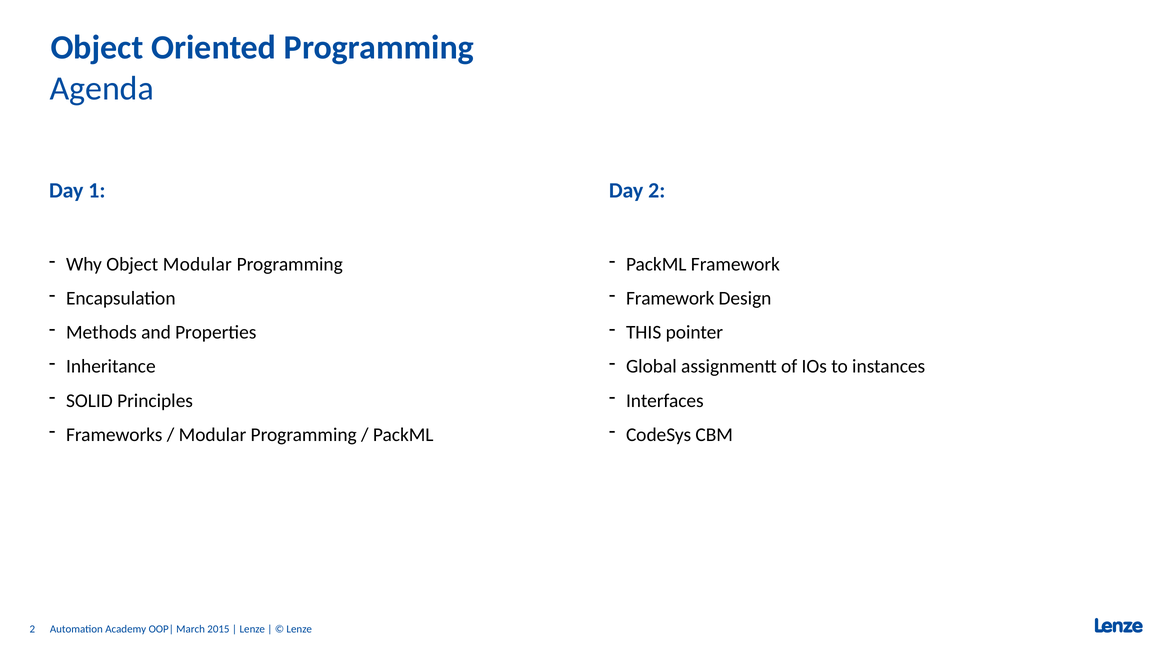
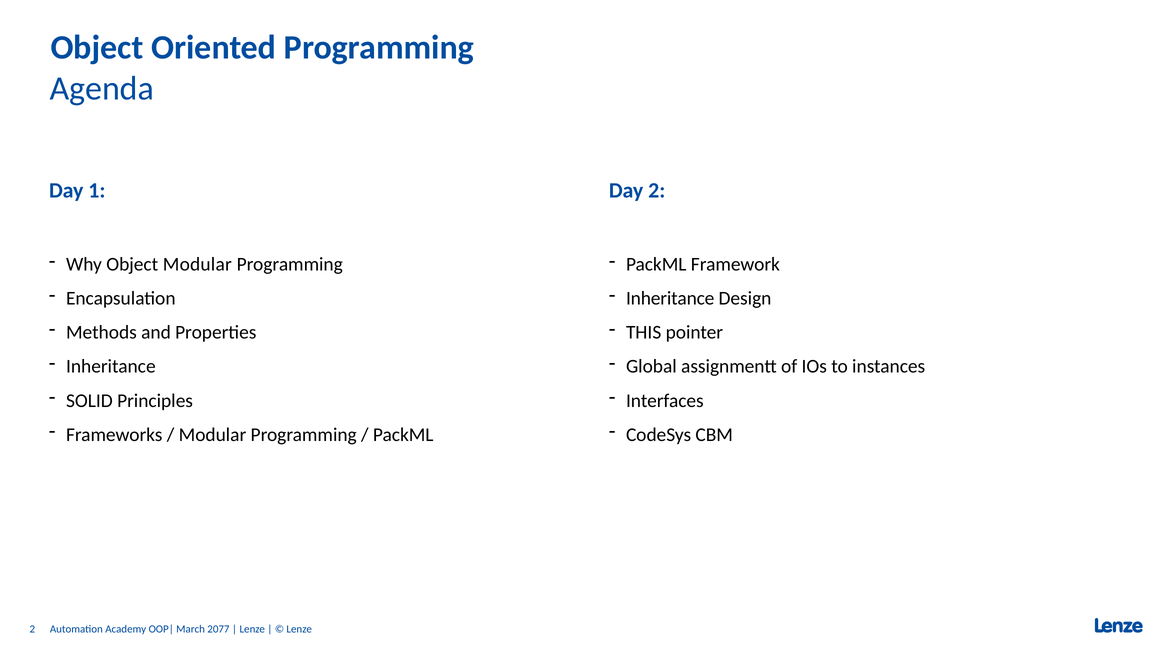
Framework at (670, 298): Framework -> Inheritance
2015: 2015 -> 2077
